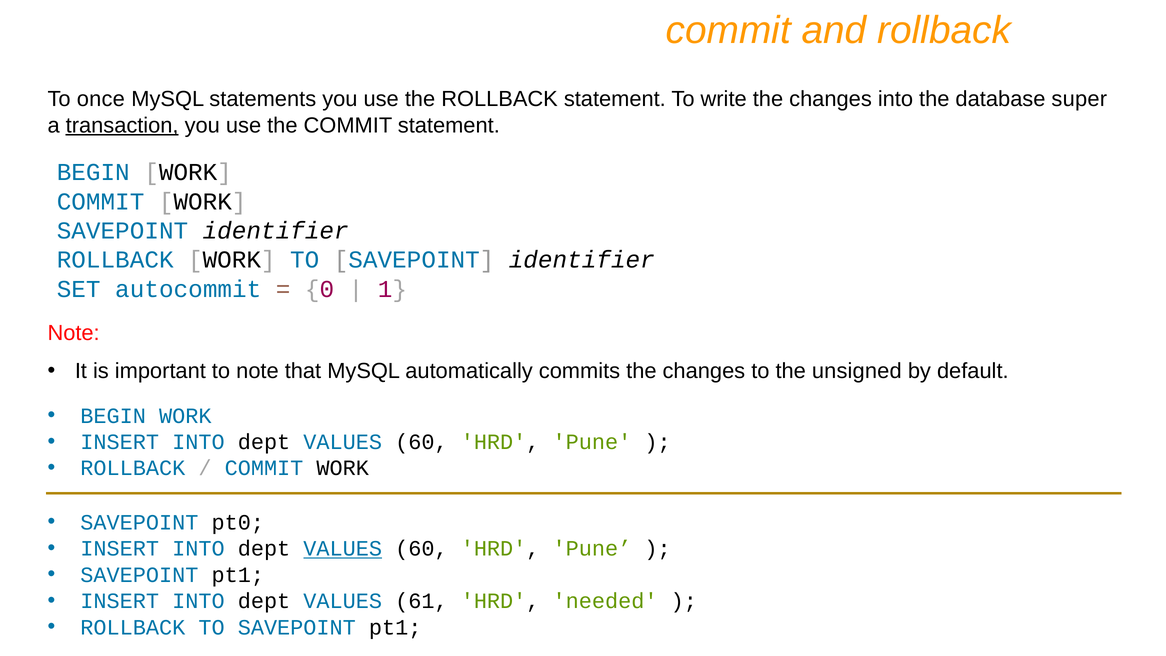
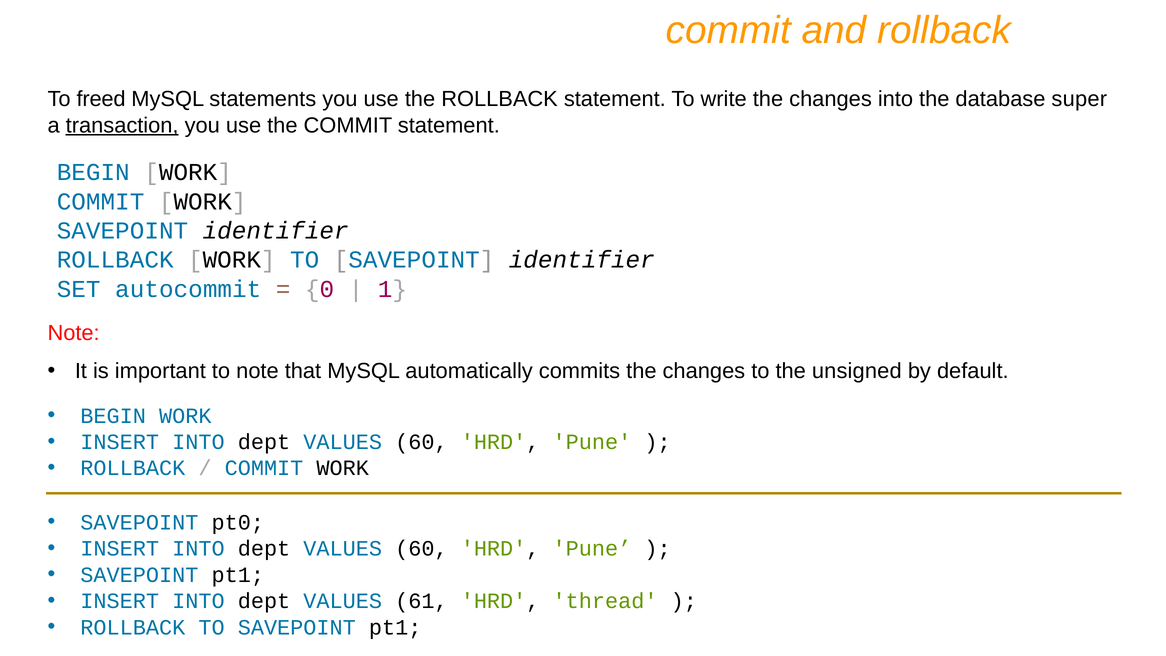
once: once -> freed
VALUES at (343, 549) underline: present -> none
needed: needed -> thread
